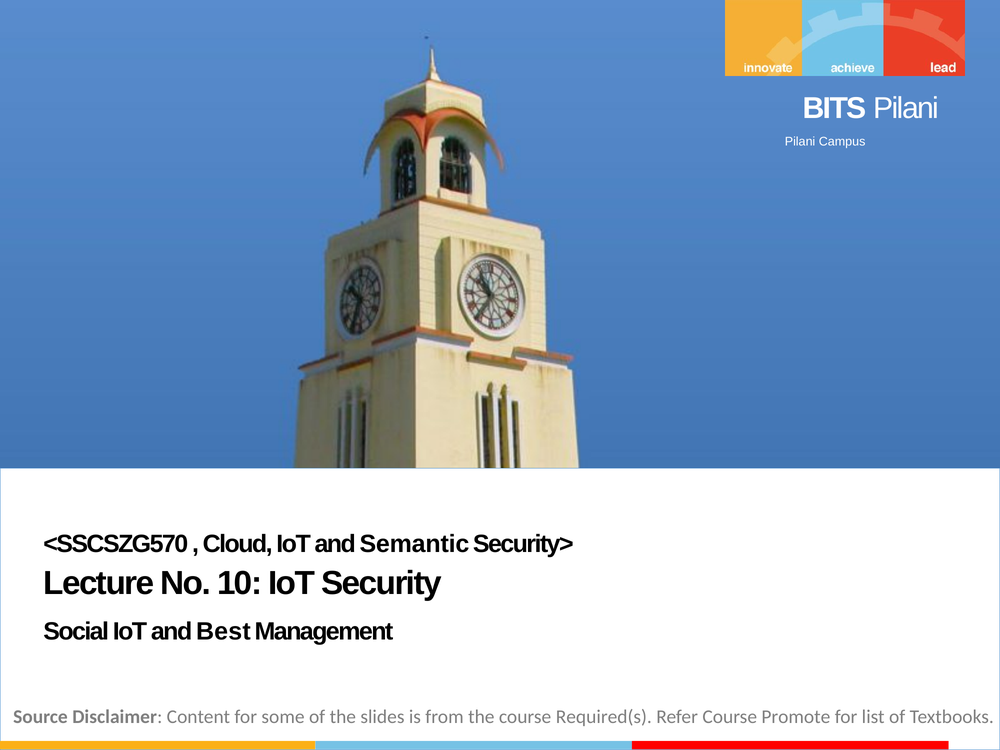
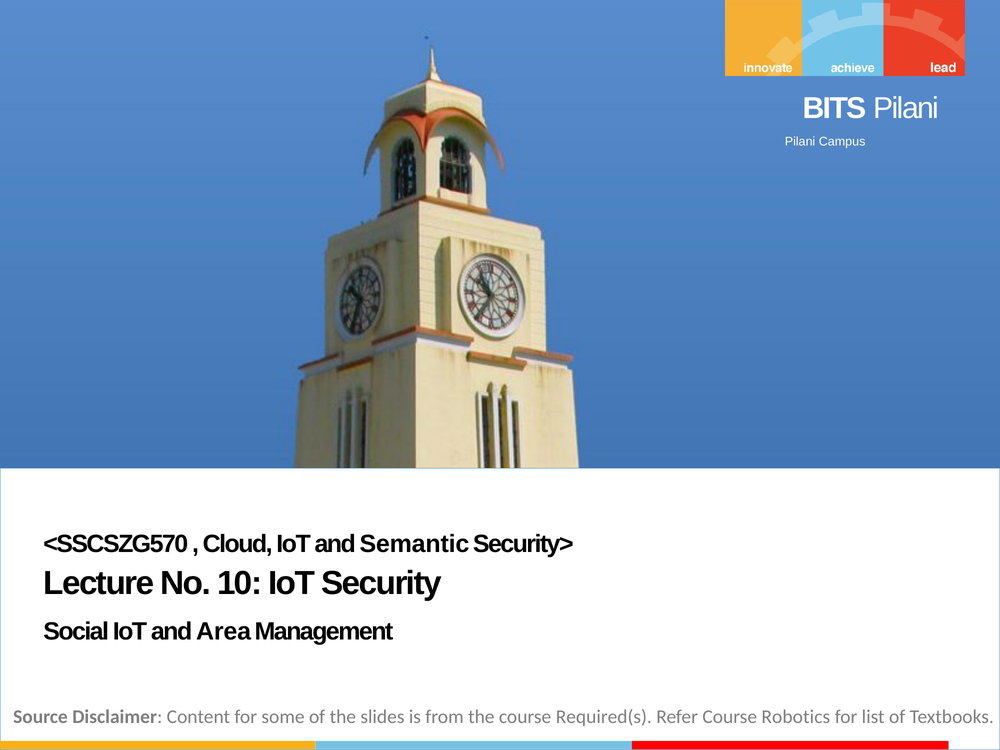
Best: Best -> Area
Promote: Promote -> Robotics
